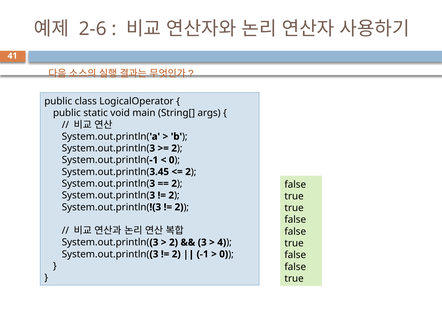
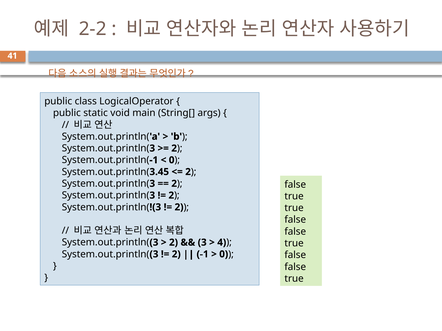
2-6: 2-6 -> 2-2
